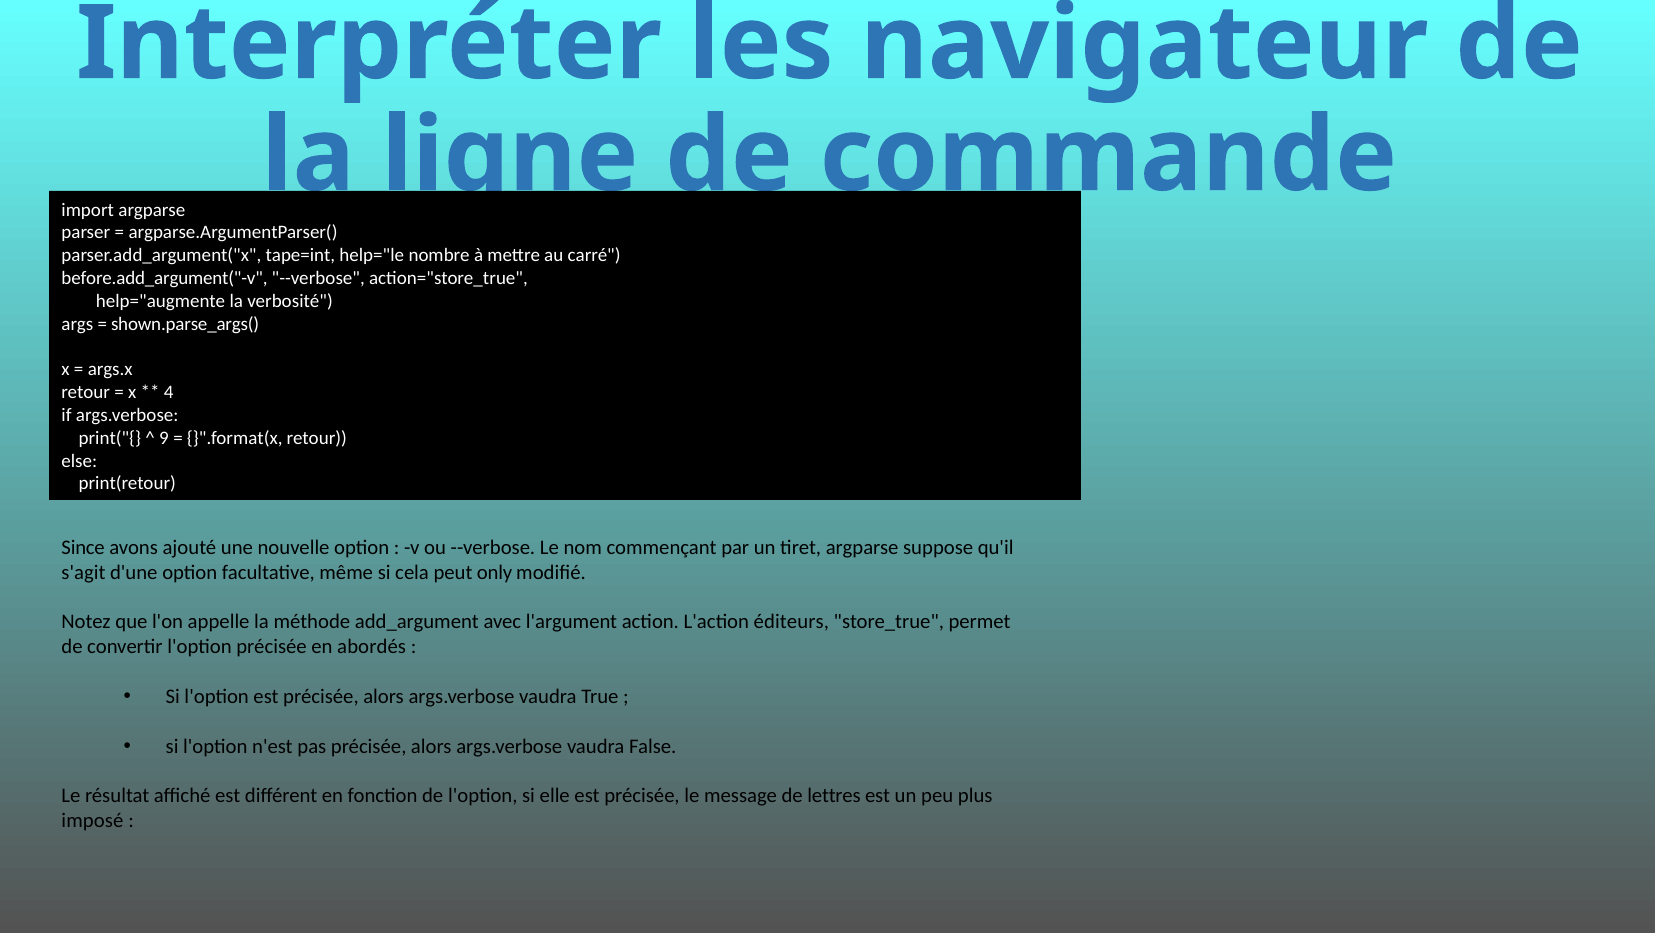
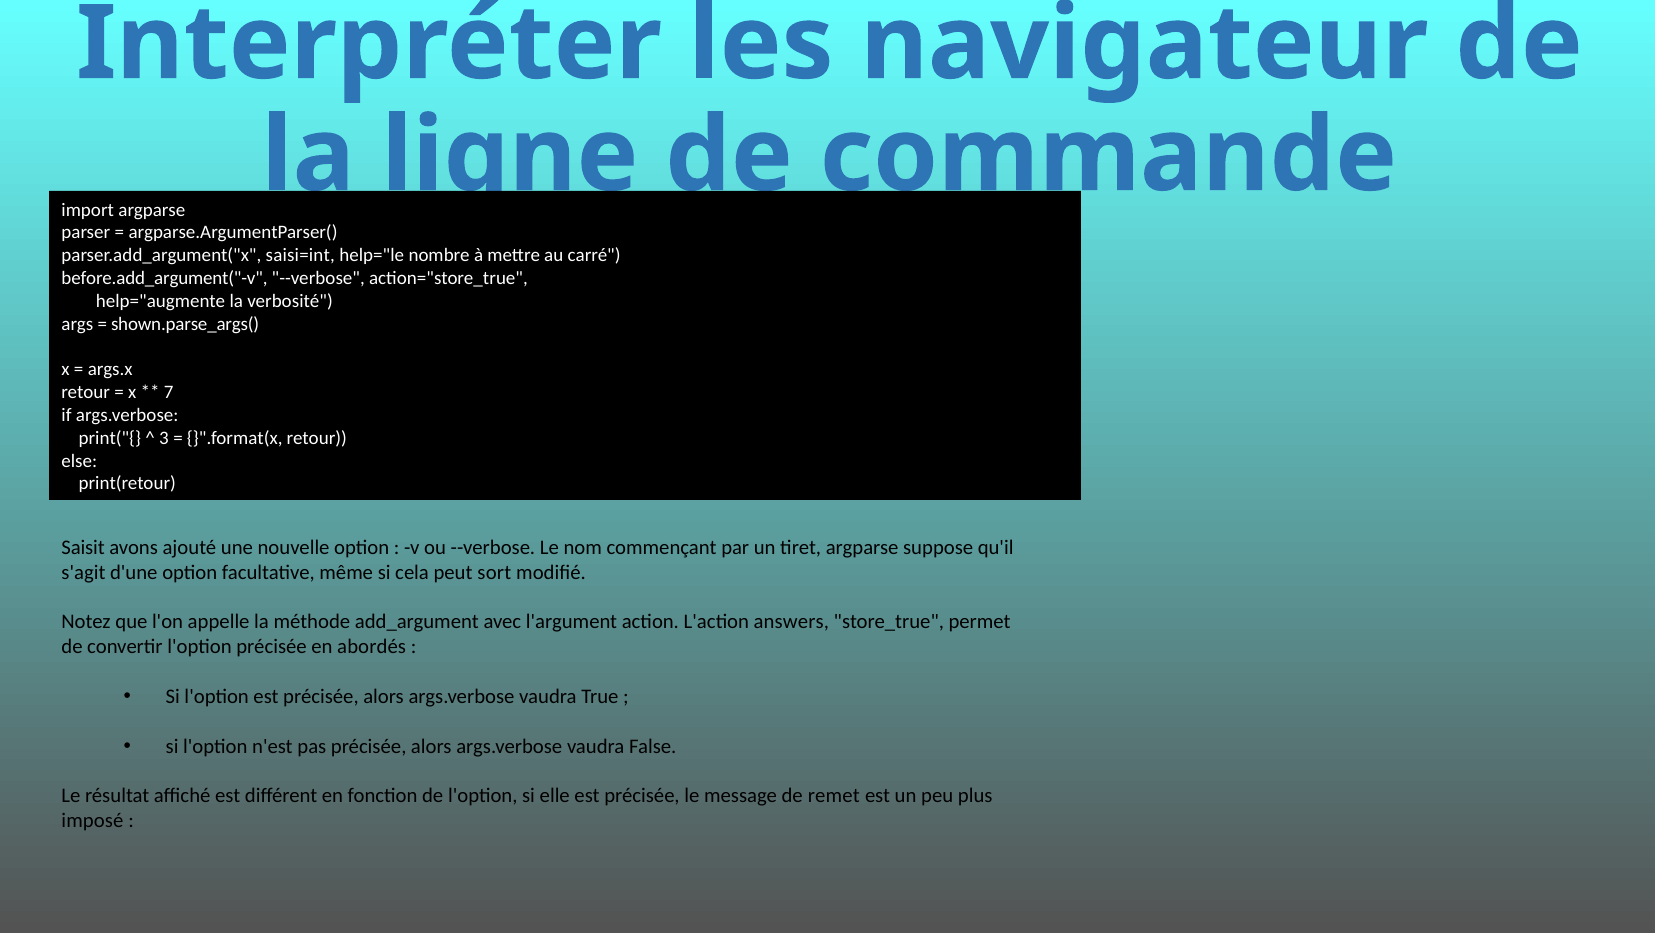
tape=int: tape=int -> saisi=int
4: 4 -> 7
9: 9 -> 3
Since: Since -> Saisit
only: only -> sort
éditeurs: éditeurs -> answers
lettres: lettres -> remet
